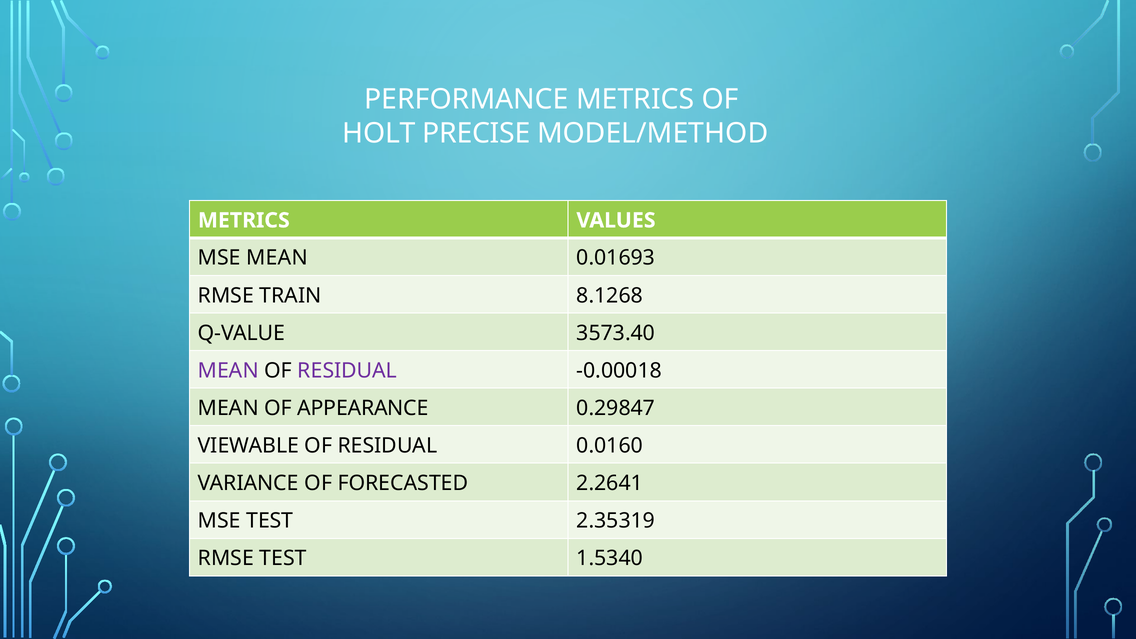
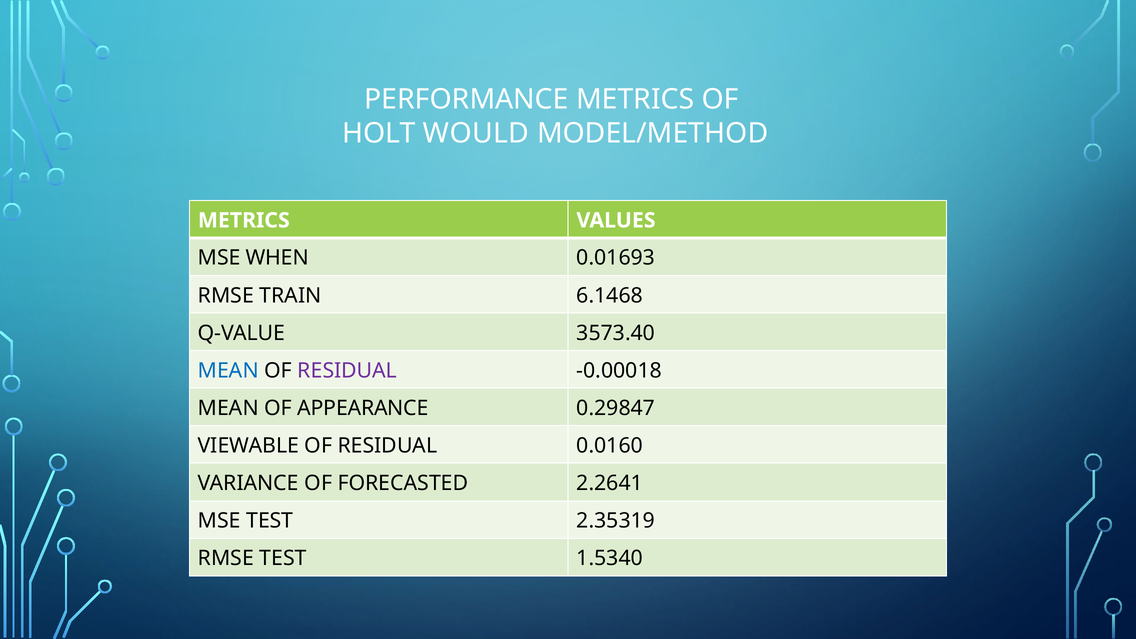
PRECISE: PRECISE -> WOULD
MSE MEAN: MEAN -> WHEN
8.1268: 8.1268 -> 6.1468
MEAN at (228, 371) colour: purple -> blue
